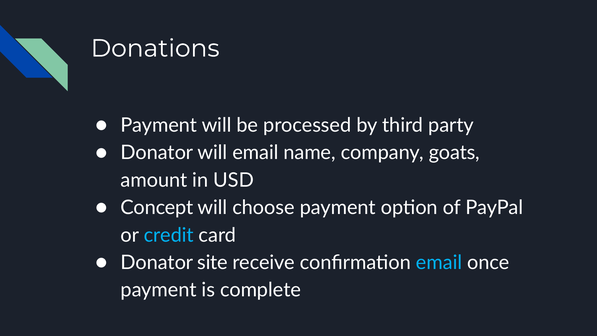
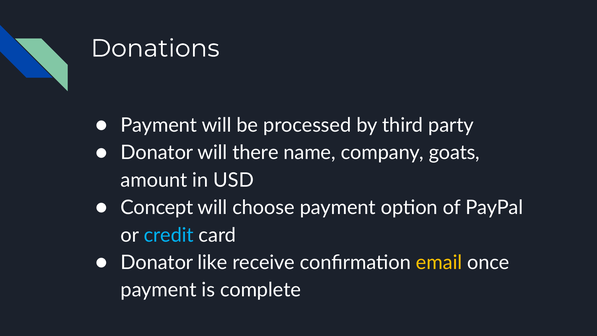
will email: email -> there
site: site -> like
email at (439, 262) colour: light blue -> yellow
